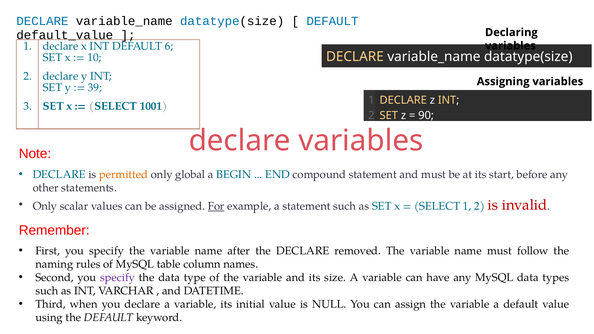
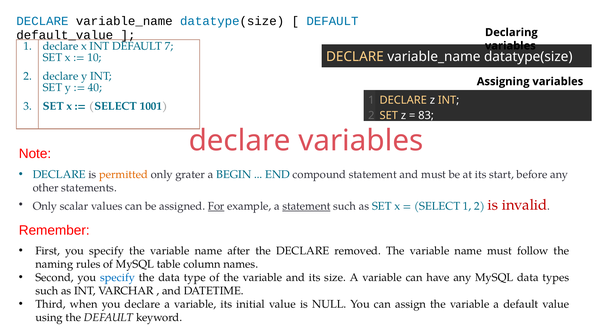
6: 6 -> 7
39: 39 -> 40
90: 90 -> 83
global: global -> grater
statement at (306, 206) underline: none -> present
specify at (118, 278) colour: purple -> blue
